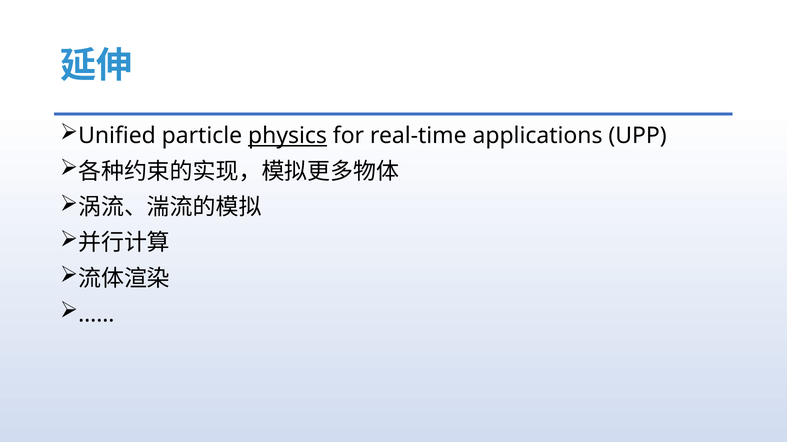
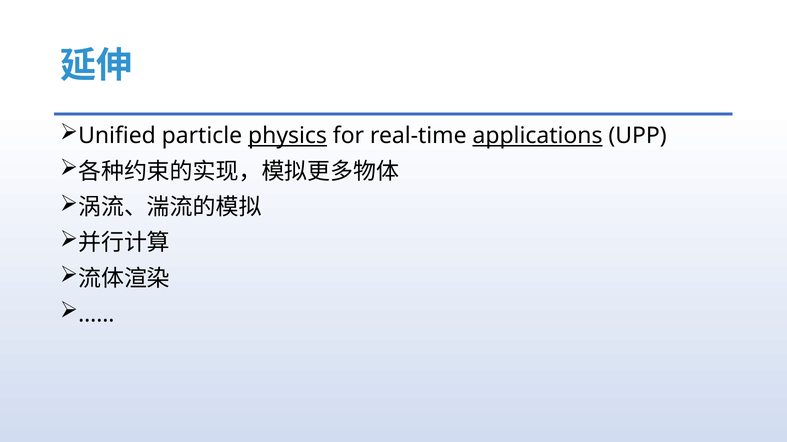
applications underline: none -> present
